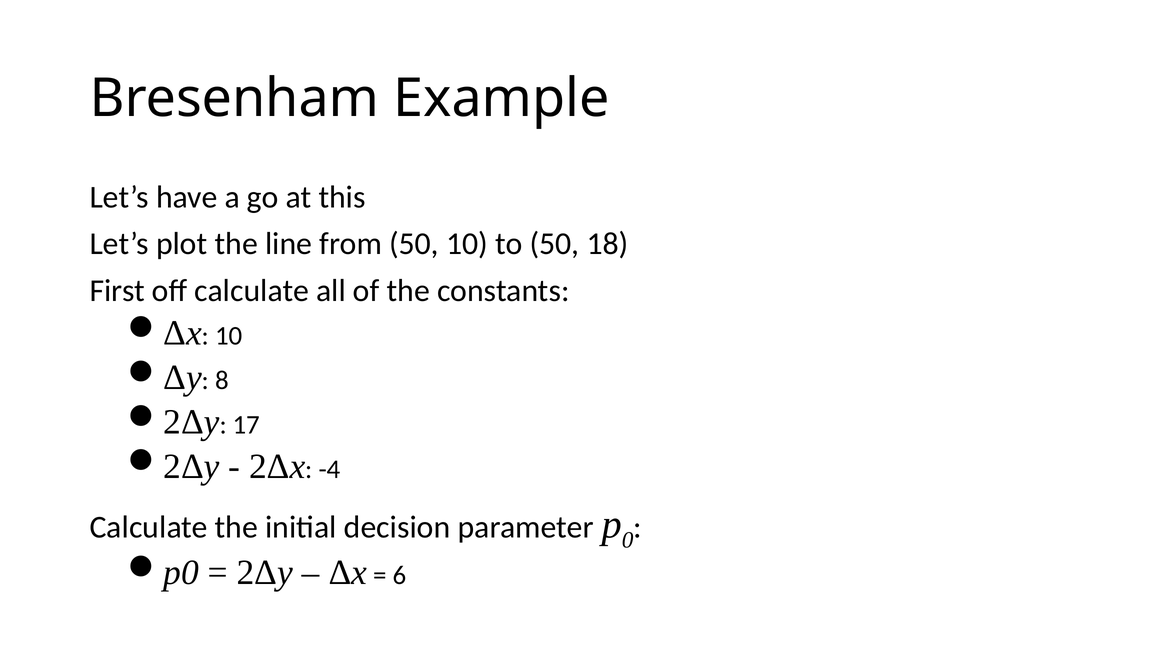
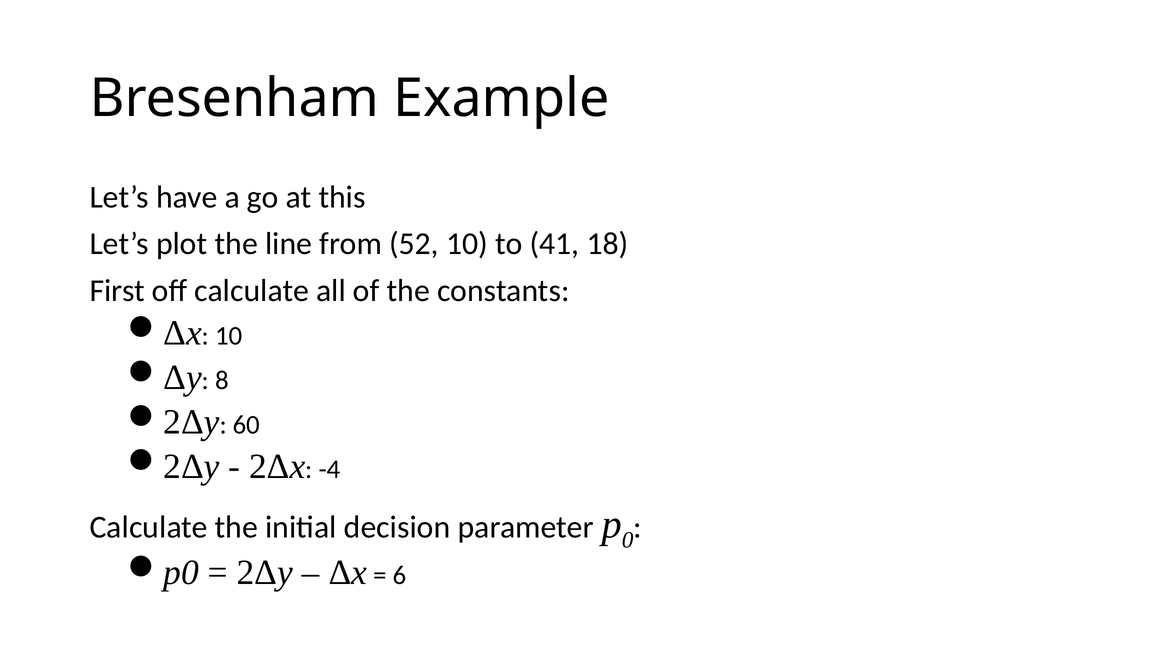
from 50: 50 -> 52
to 50: 50 -> 41
17: 17 -> 60
